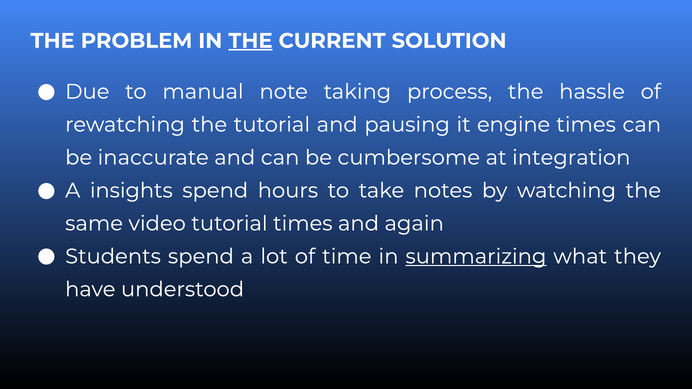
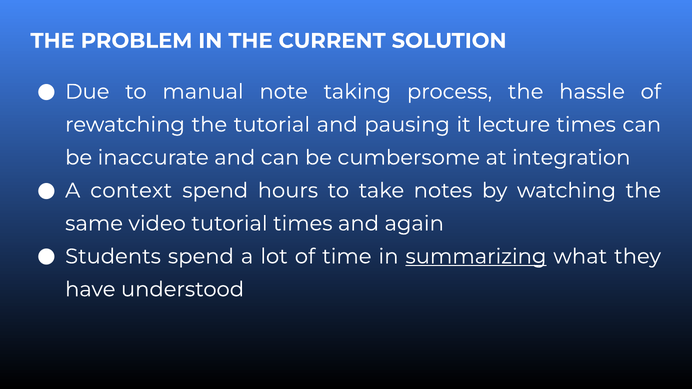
THE at (250, 41) underline: present -> none
engine: engine -> lecture
insights: insights -> context
